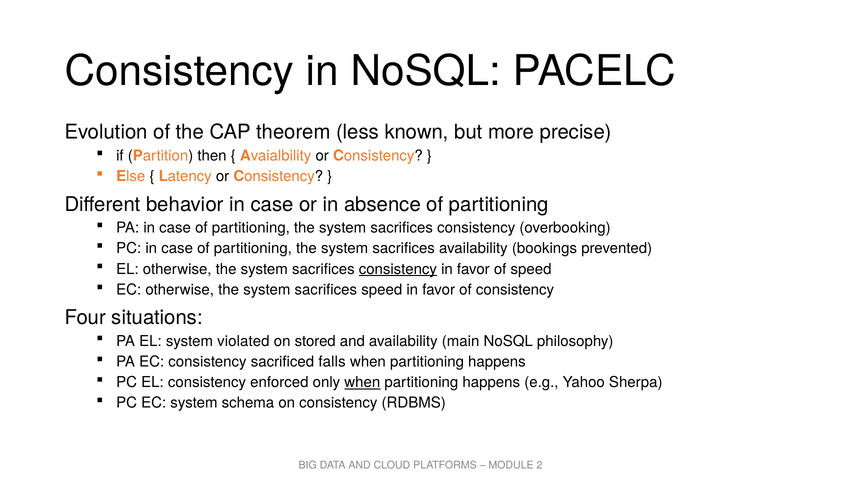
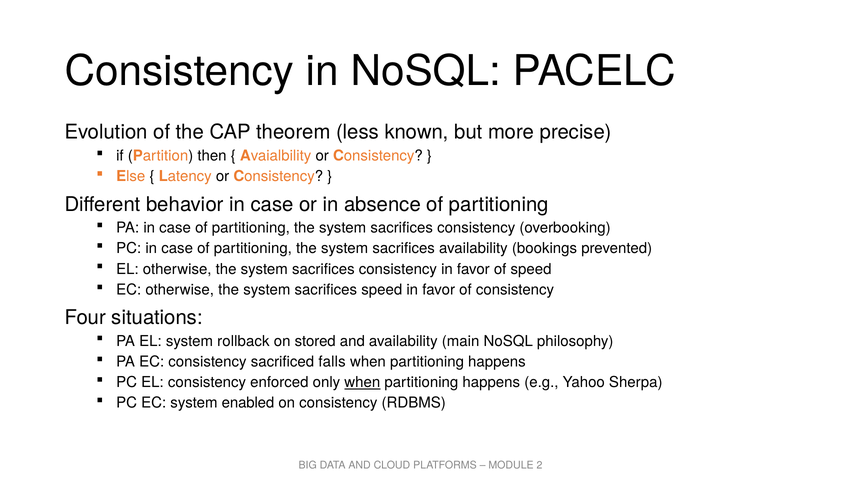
consistency at (398, 269) underline: present -> none
violated: violated -> rollback
schema: schema -> enabled
